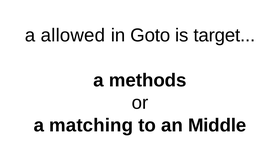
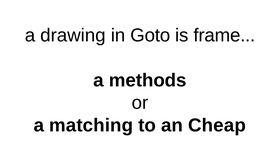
allowed: allowed -> drawing
target: target -> frame
Middle: Middle -> Cheap
